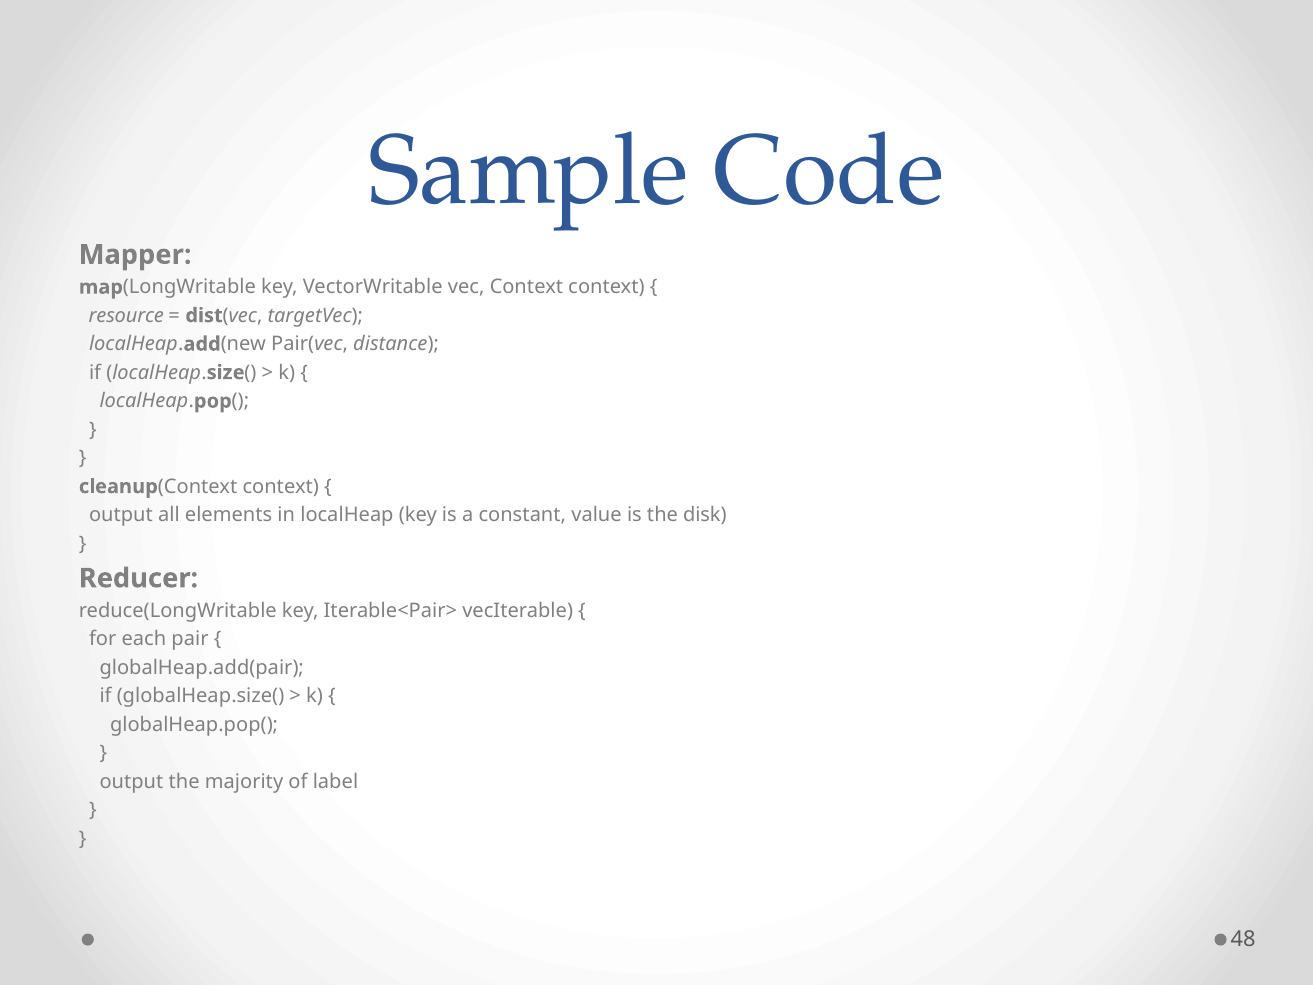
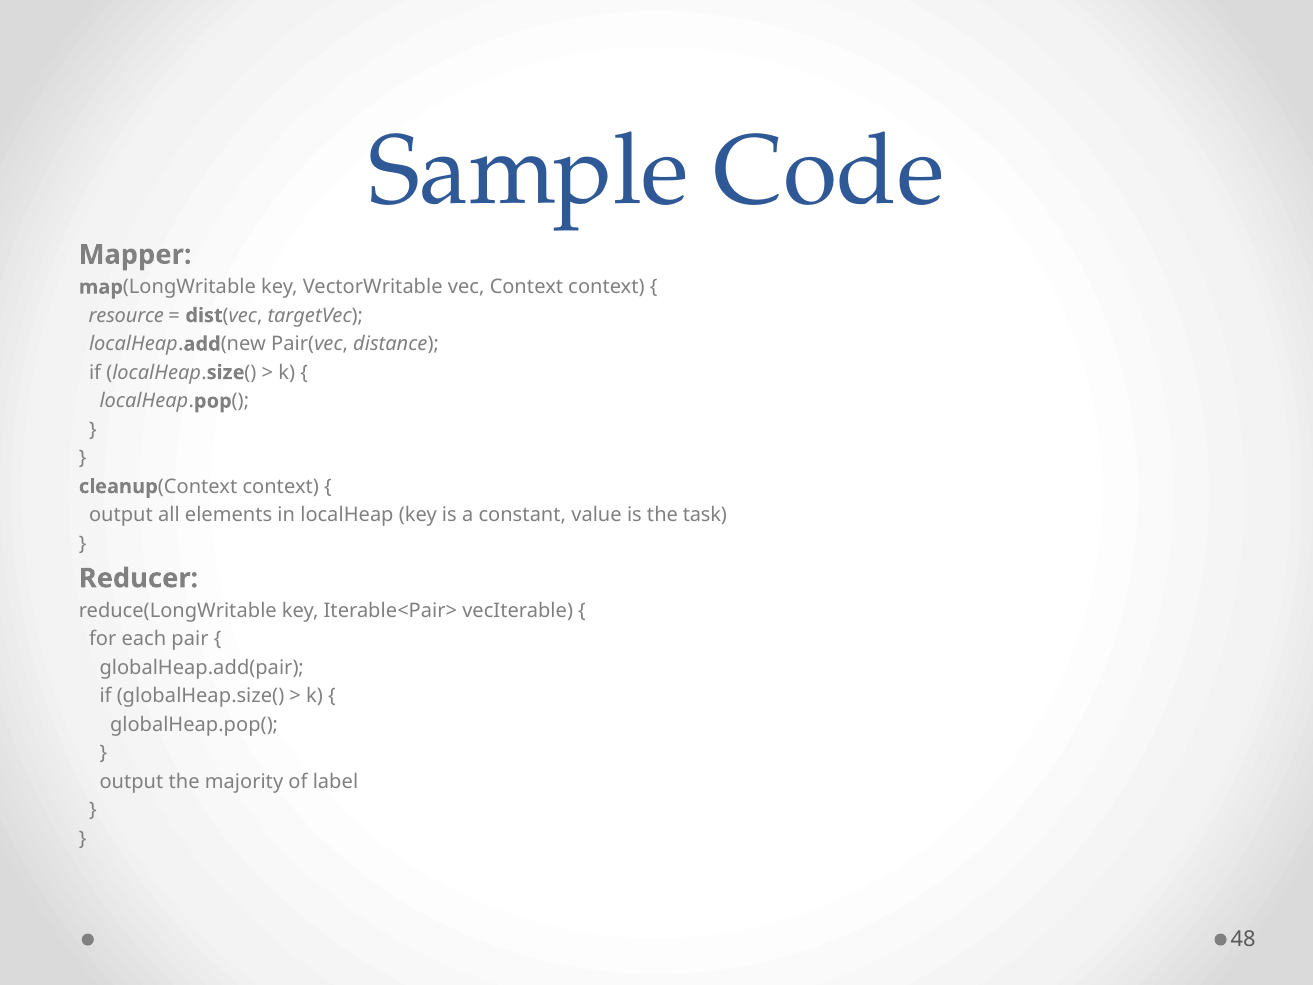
disk: disk -> task
